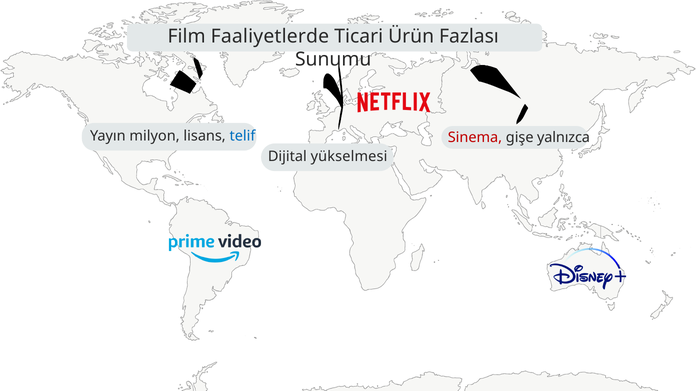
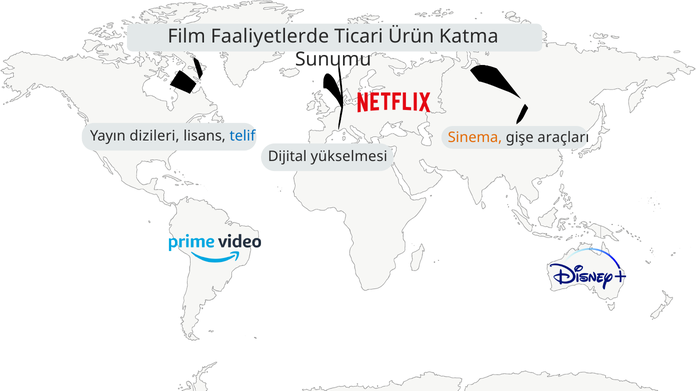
Fazlası: Fazlası -> Katma
milyon: milyon -> dizileri
Sinema colour: red -> orange
yalnızca: yalnızca -> araçları
